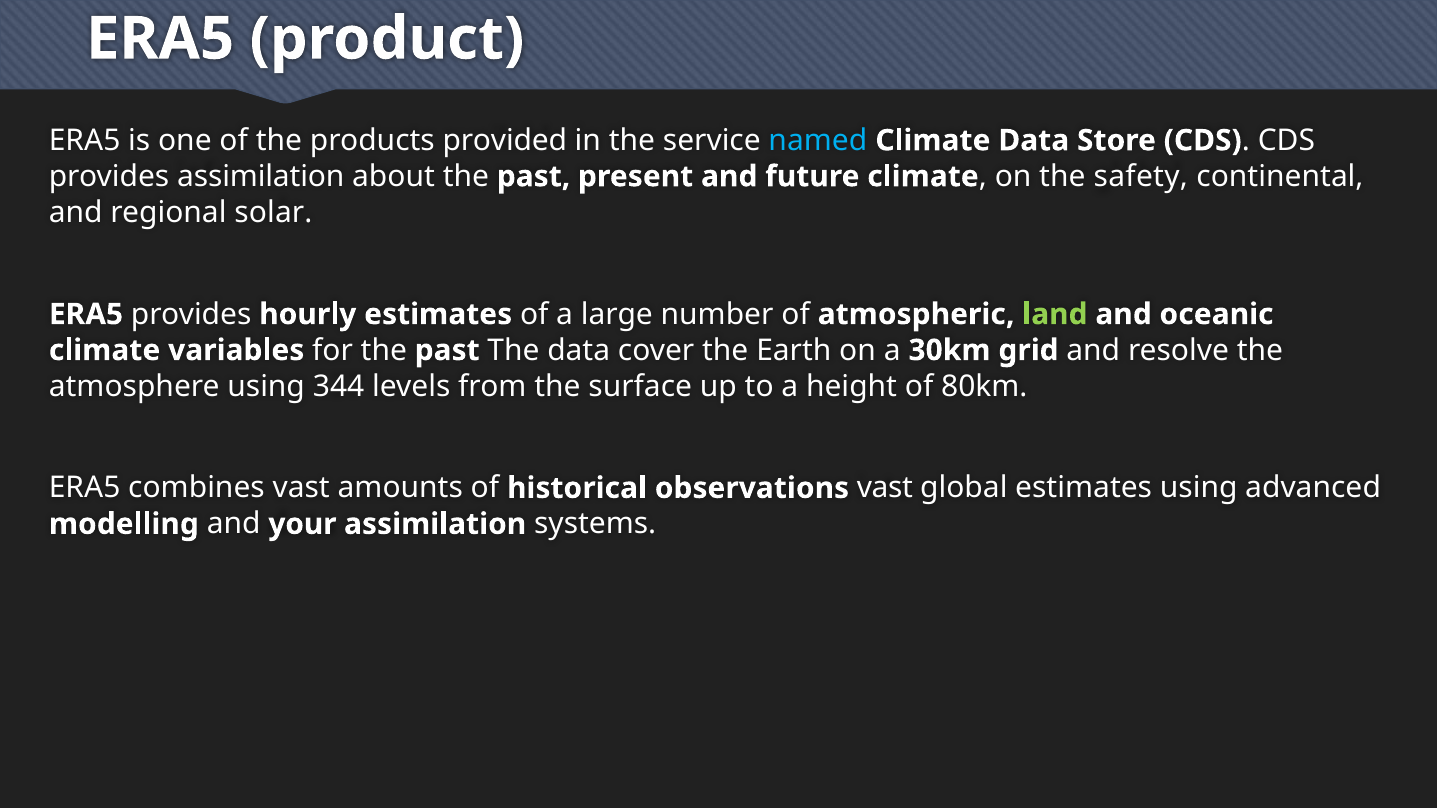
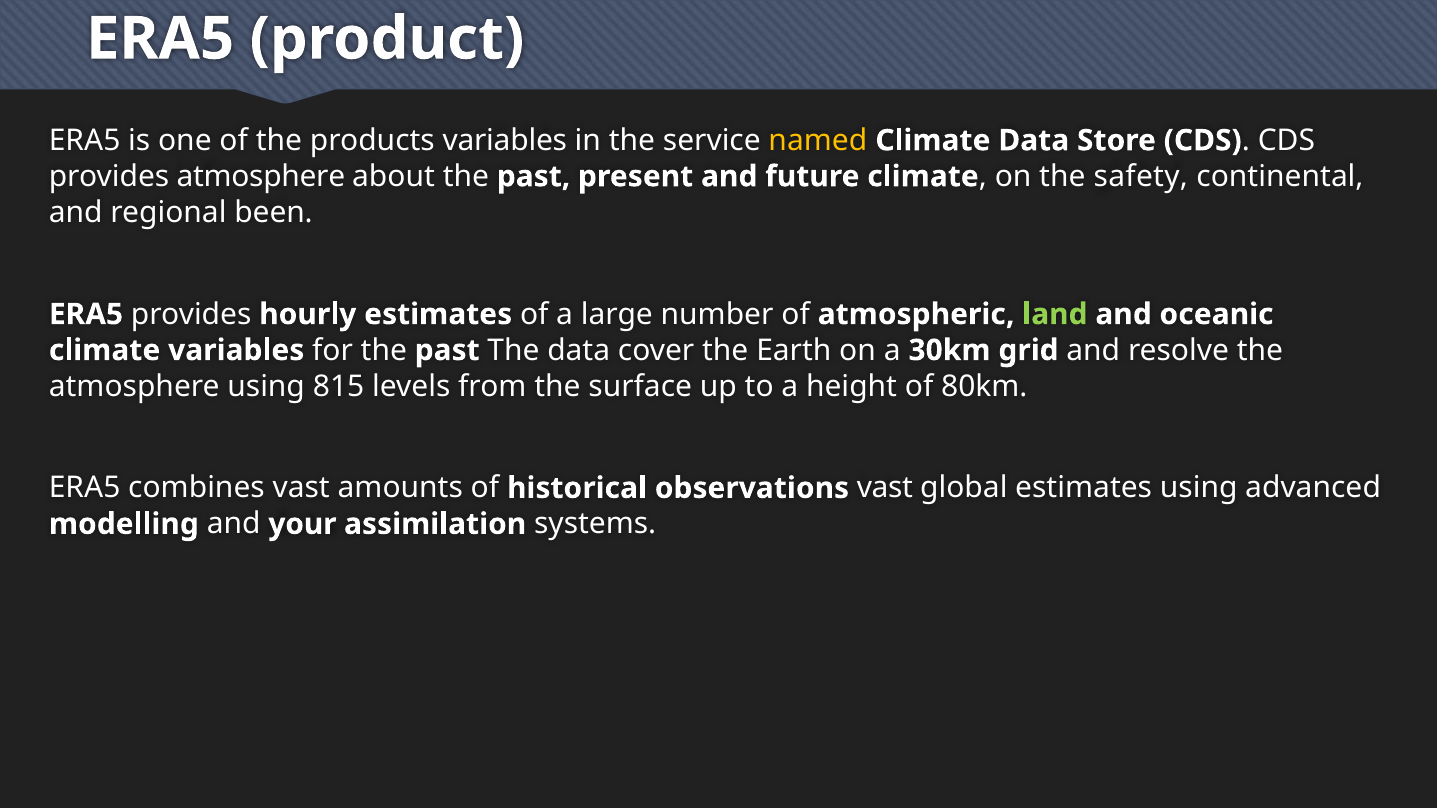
products provided: provided -> variables
named colour: light blue -> yellow
provides assimilation: assimilation -> atmosphere
solar: solar -> been
344: 344 -> 815
